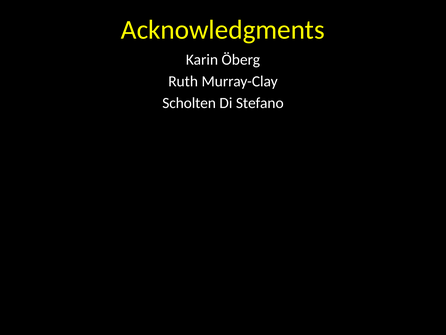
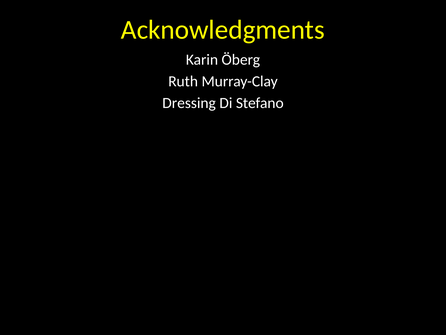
Scholten: Scholten -> Dressing
